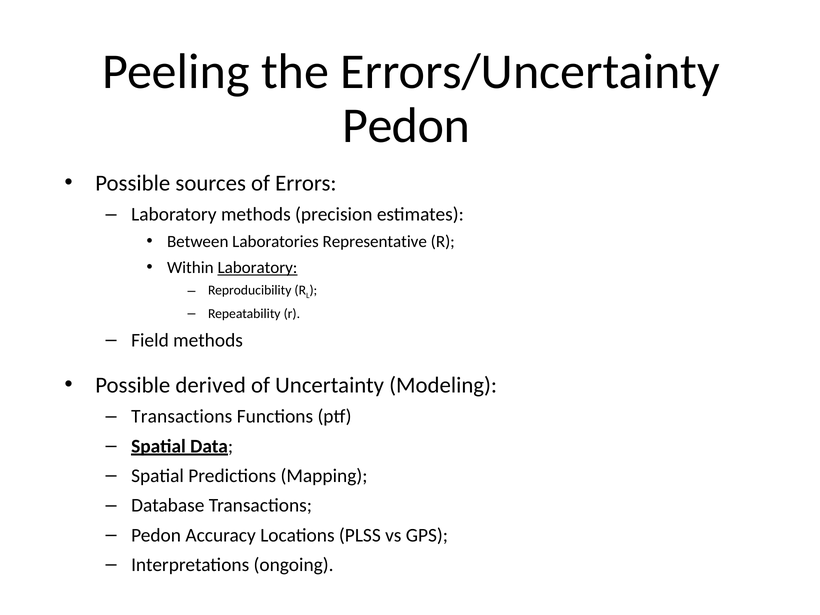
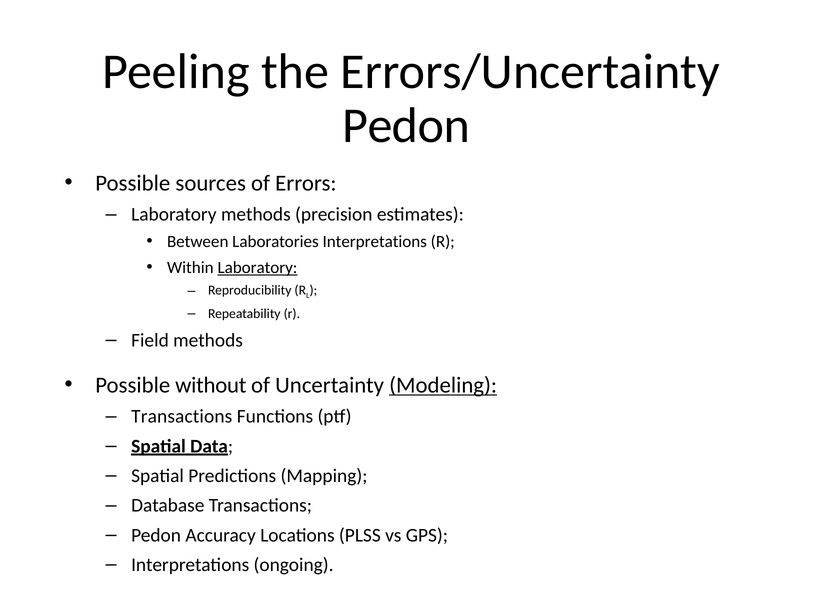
Laboratories Representative: Representative -> Interpretations
derived: derived -> without
Modeling underline: none -> present
